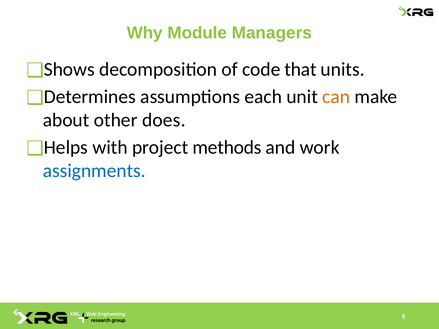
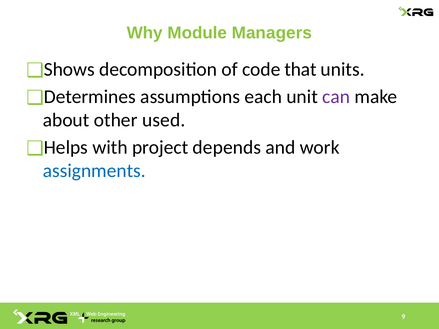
can colour: orange -> purple
does: does -> used
methods: methods -> depends
